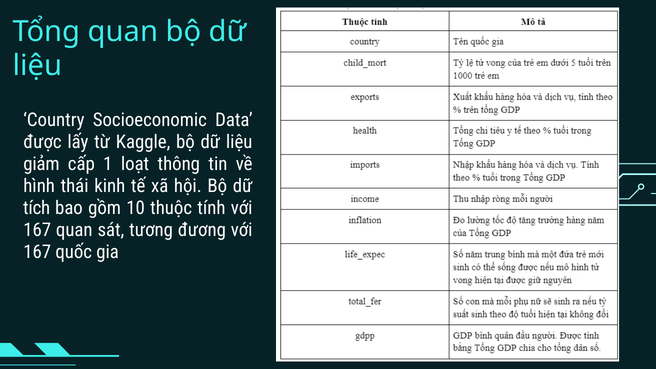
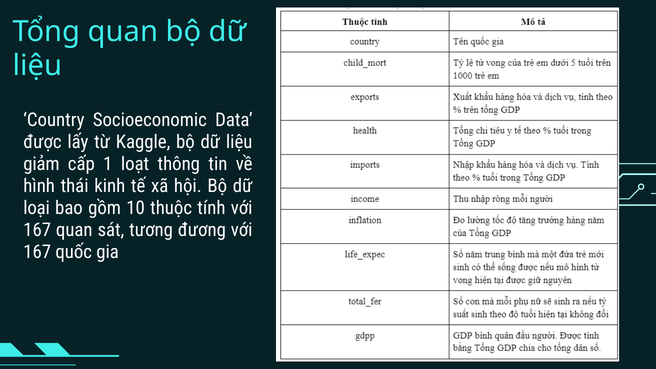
tích: tích -> loại
